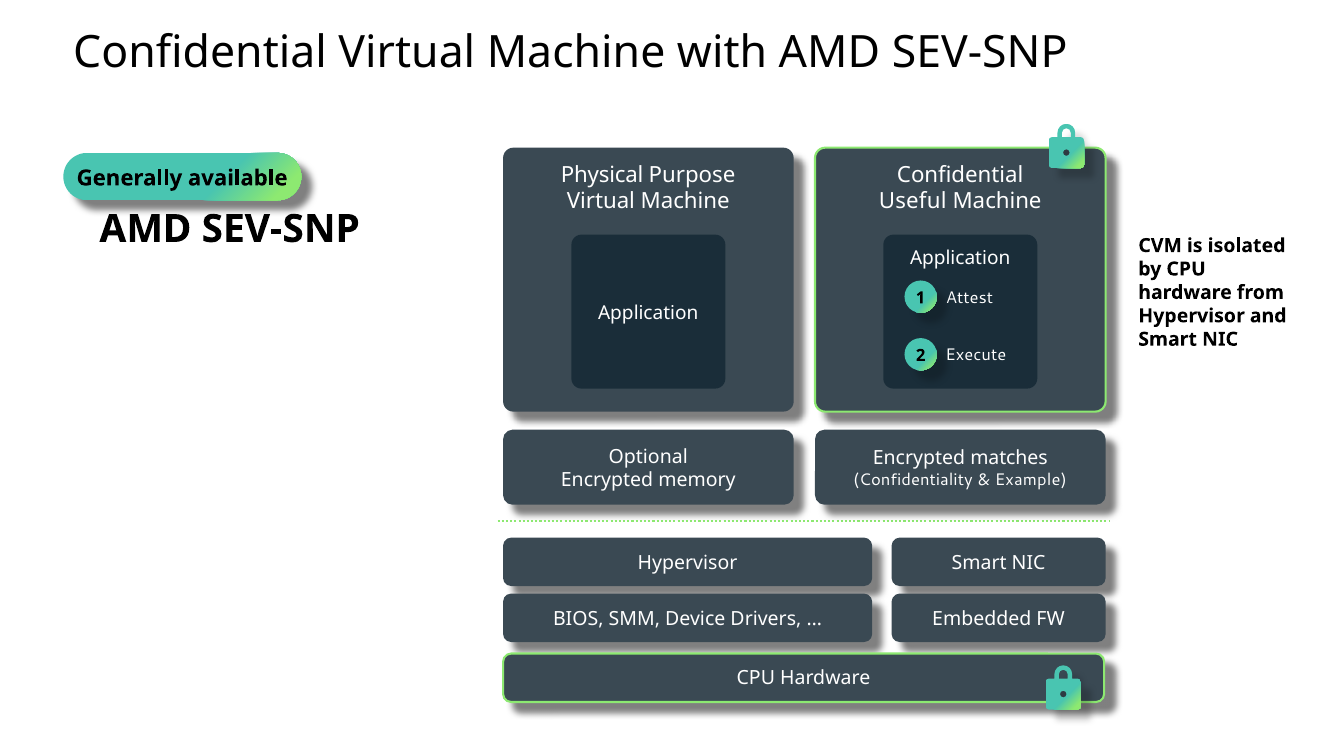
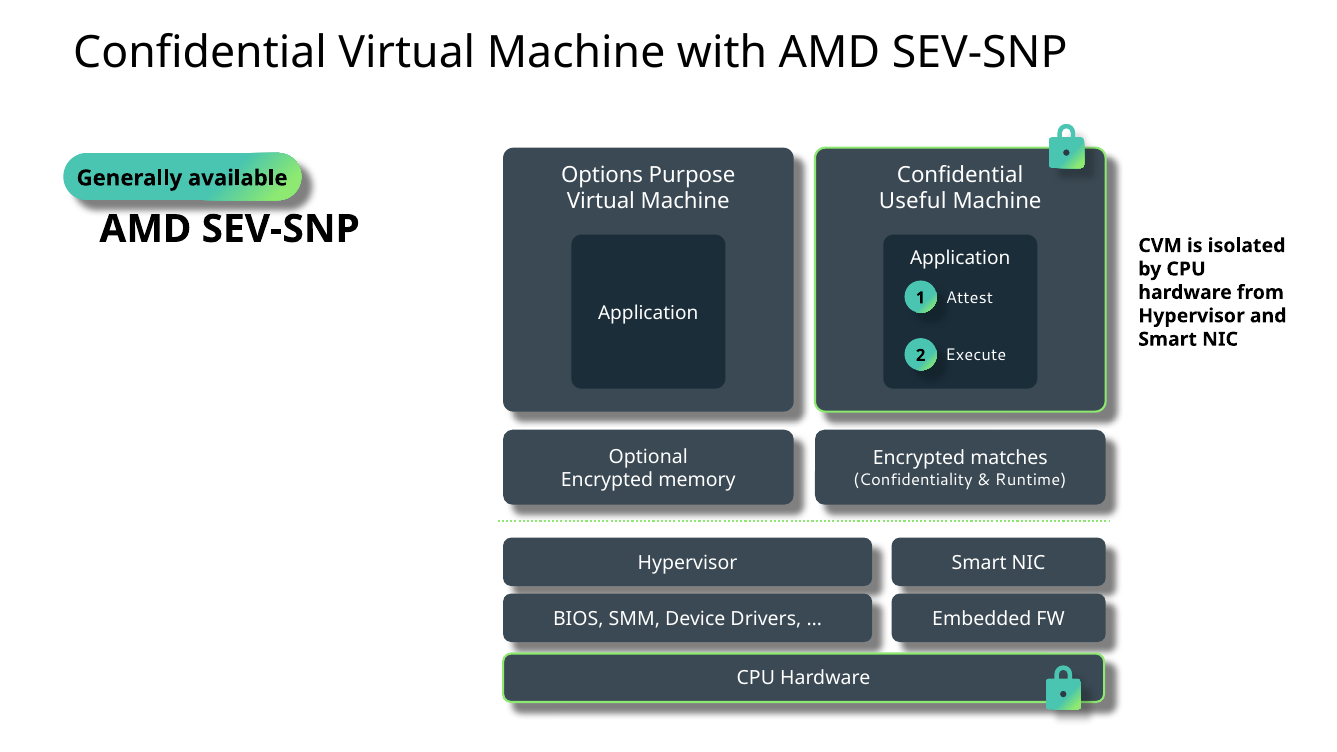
Physical: Physical -> Options
Example: Example -> Runtime
